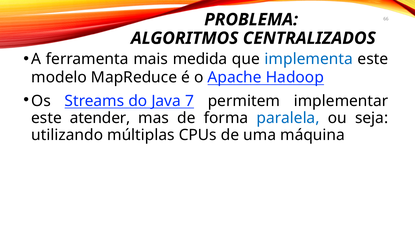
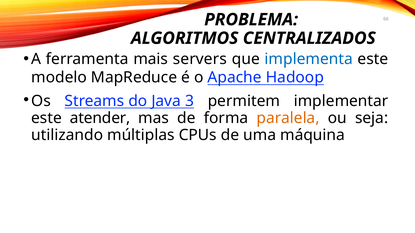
medida: medida -> servers
7: 7 -> 3
paralela colour: blue -> orange
